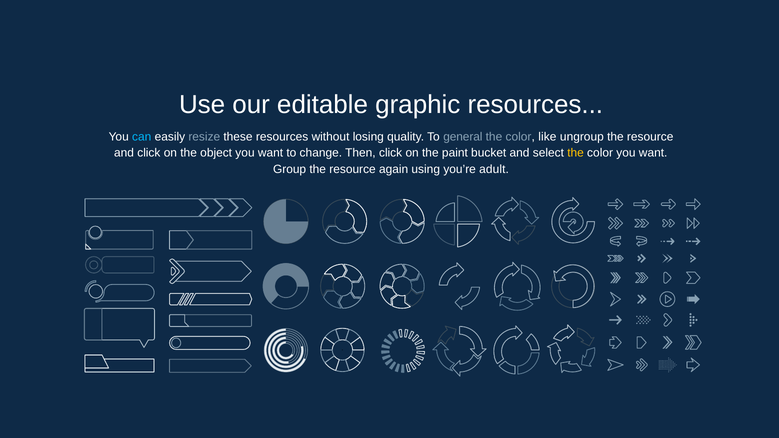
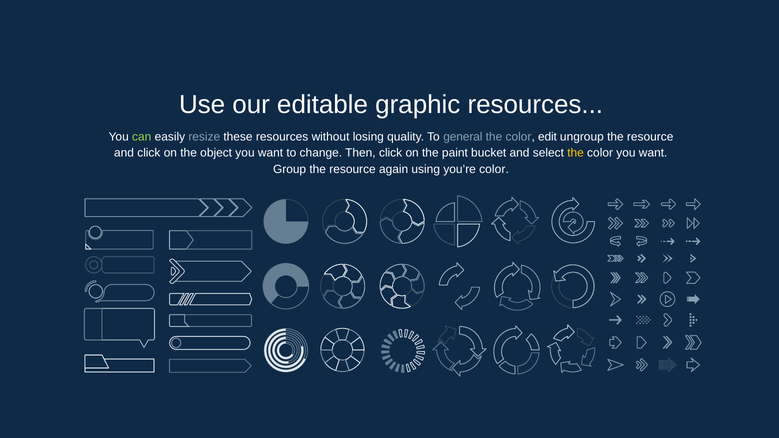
can colour: light blue -> light green
like: like -> edit
you’re adult: adult -> color
